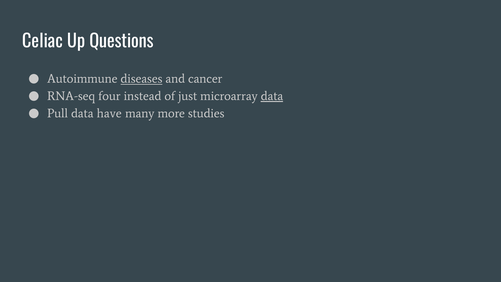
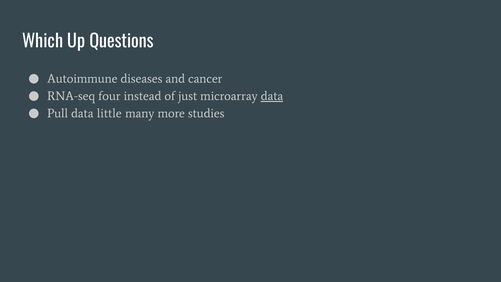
Celiac: Celiac -> Which
diseases underline: present -> none
have: have -> little
